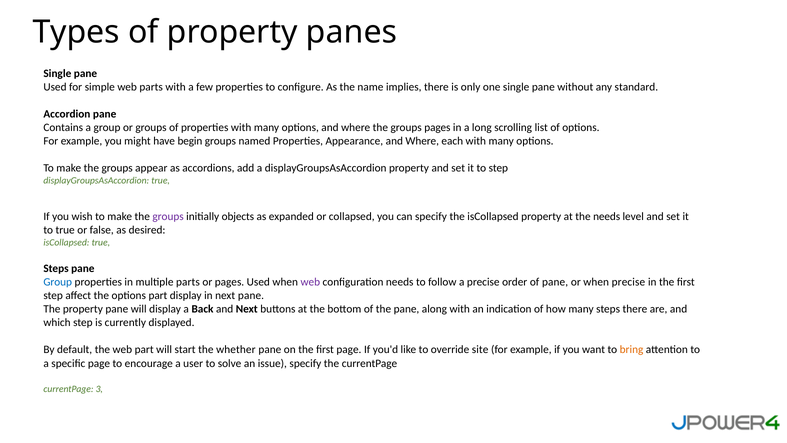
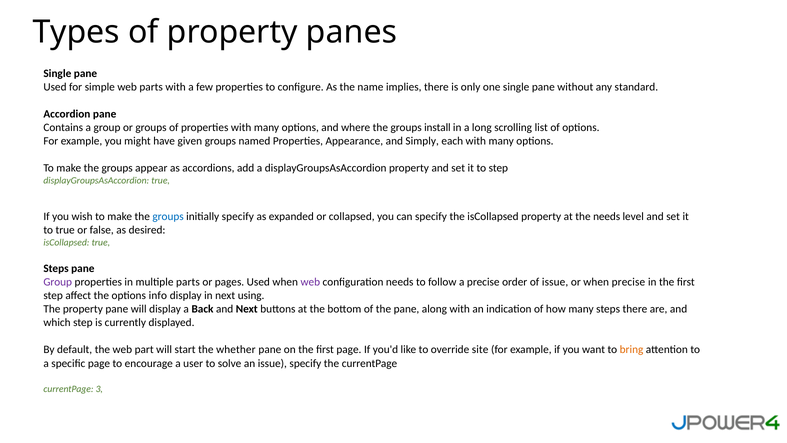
groups pages: pages -> install
begin: begin -> given
Appearance and Where: Where -> Simply
groups at (168, 216) colour: purple -> blue
initially objects: objects -> specify
Group at (58, 282) colour: blue -> purple
of pane: pane -> issue
options part: part -> info
next pane: pane -> using
